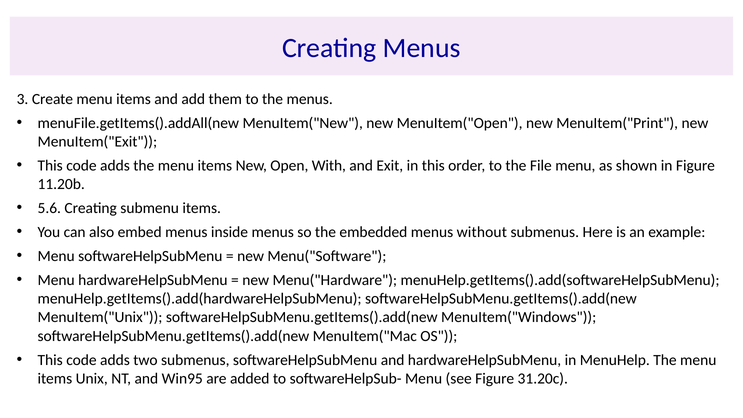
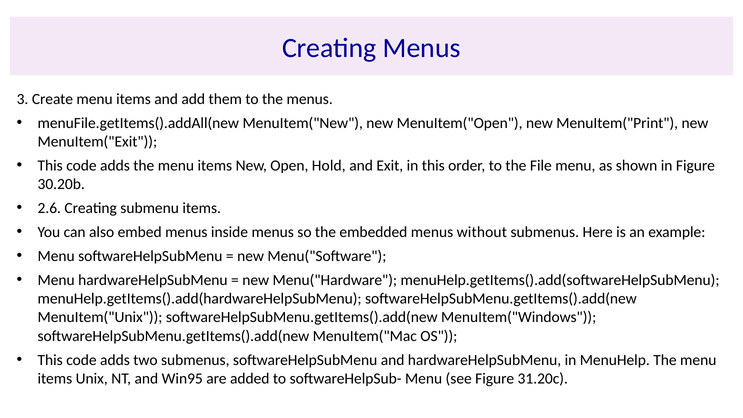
With: With -> Hold
11.20b: 11.20b -> 30.20b
5.6: 5.6 -> 2.6
